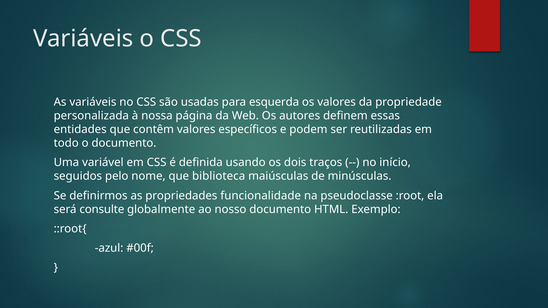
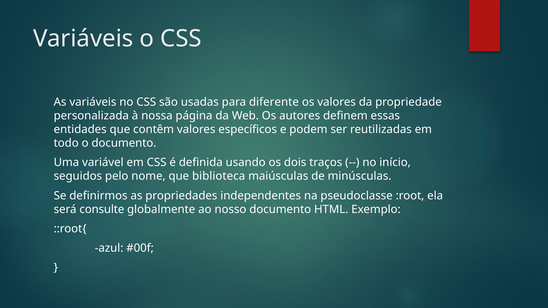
esquerda: esquerda -> diferente
funcionalidade: funcionalidade -> independentes
